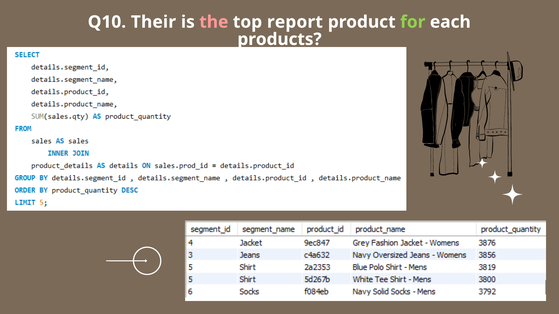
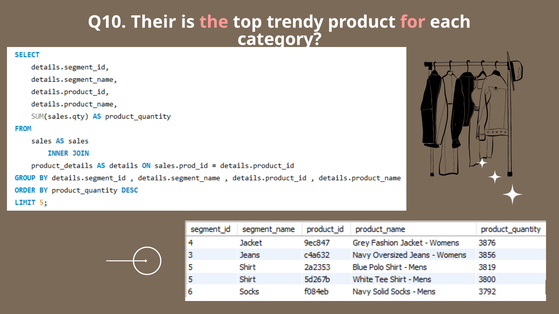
report: report -> trendy
for colour: light green -> pink
products: products -> category
